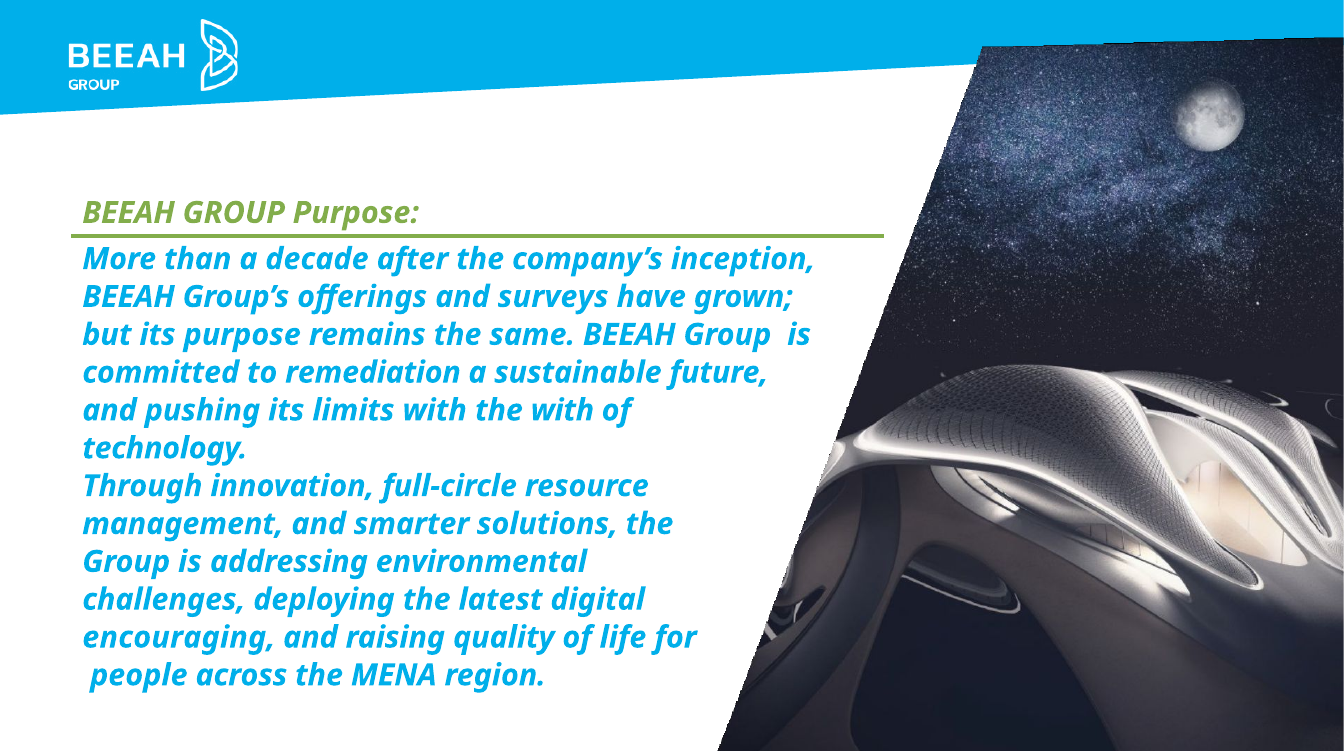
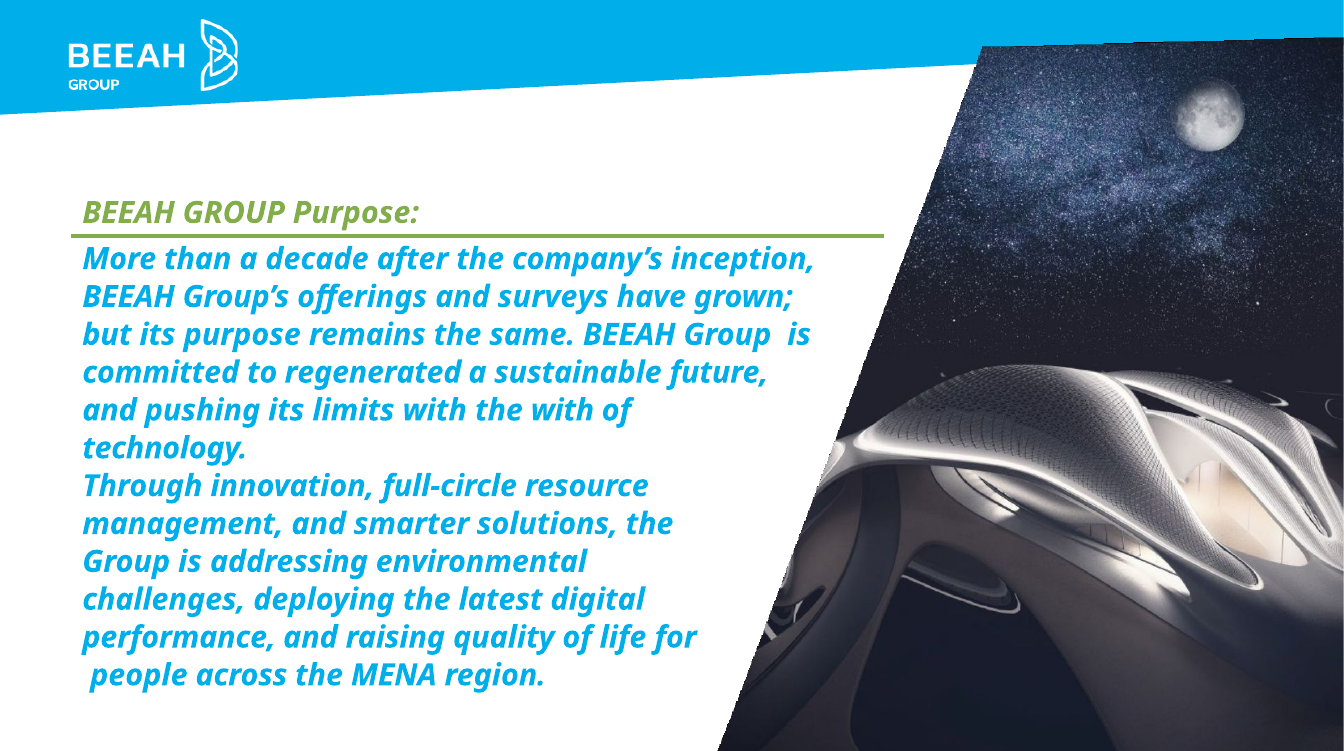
remediation: remediation -> regenerated
encouraging: encouraging -> performance
